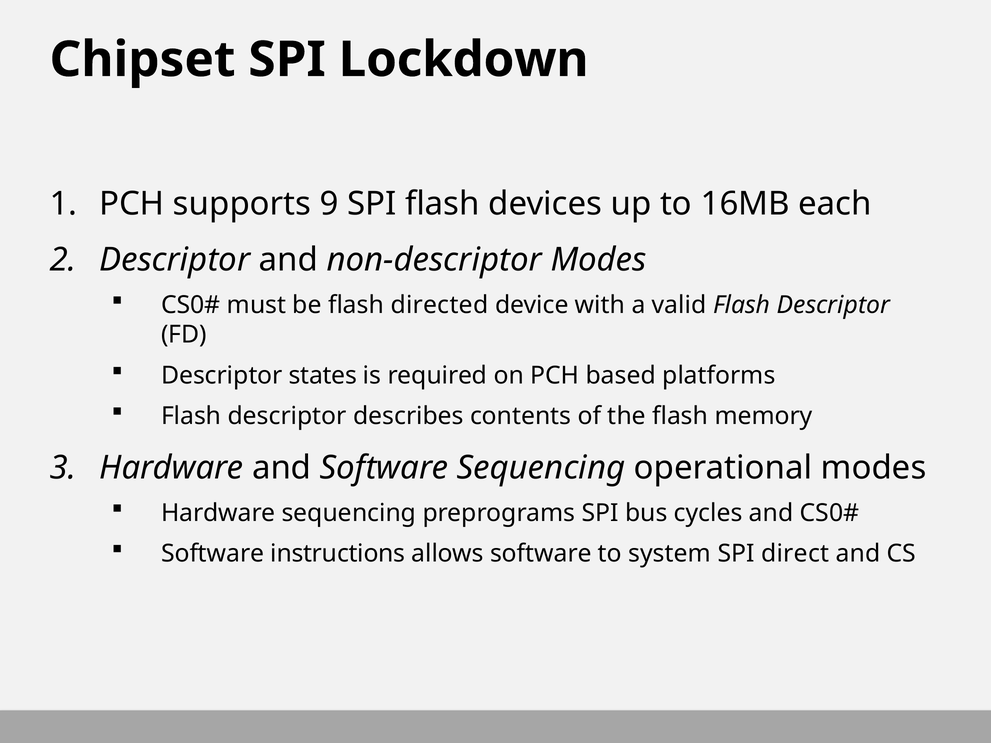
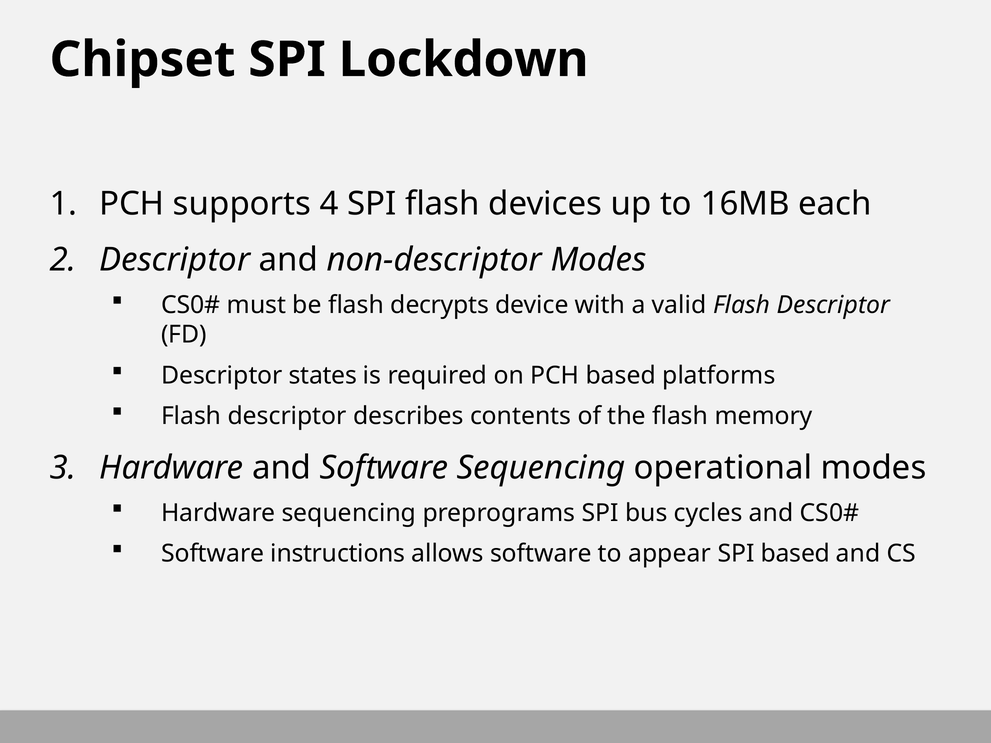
9: 9 -> 4
directed: directed -> decrypts
system: system -> appear
SPI direct: direct -> based
